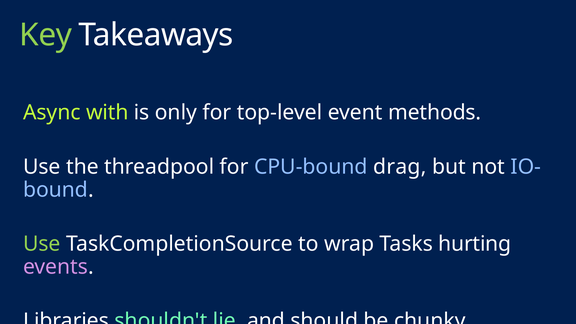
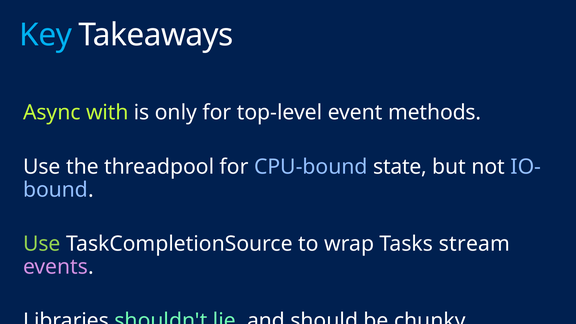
Key colour: light green -> light blue
drag: drag -> state
hurting: hurting -> stream
